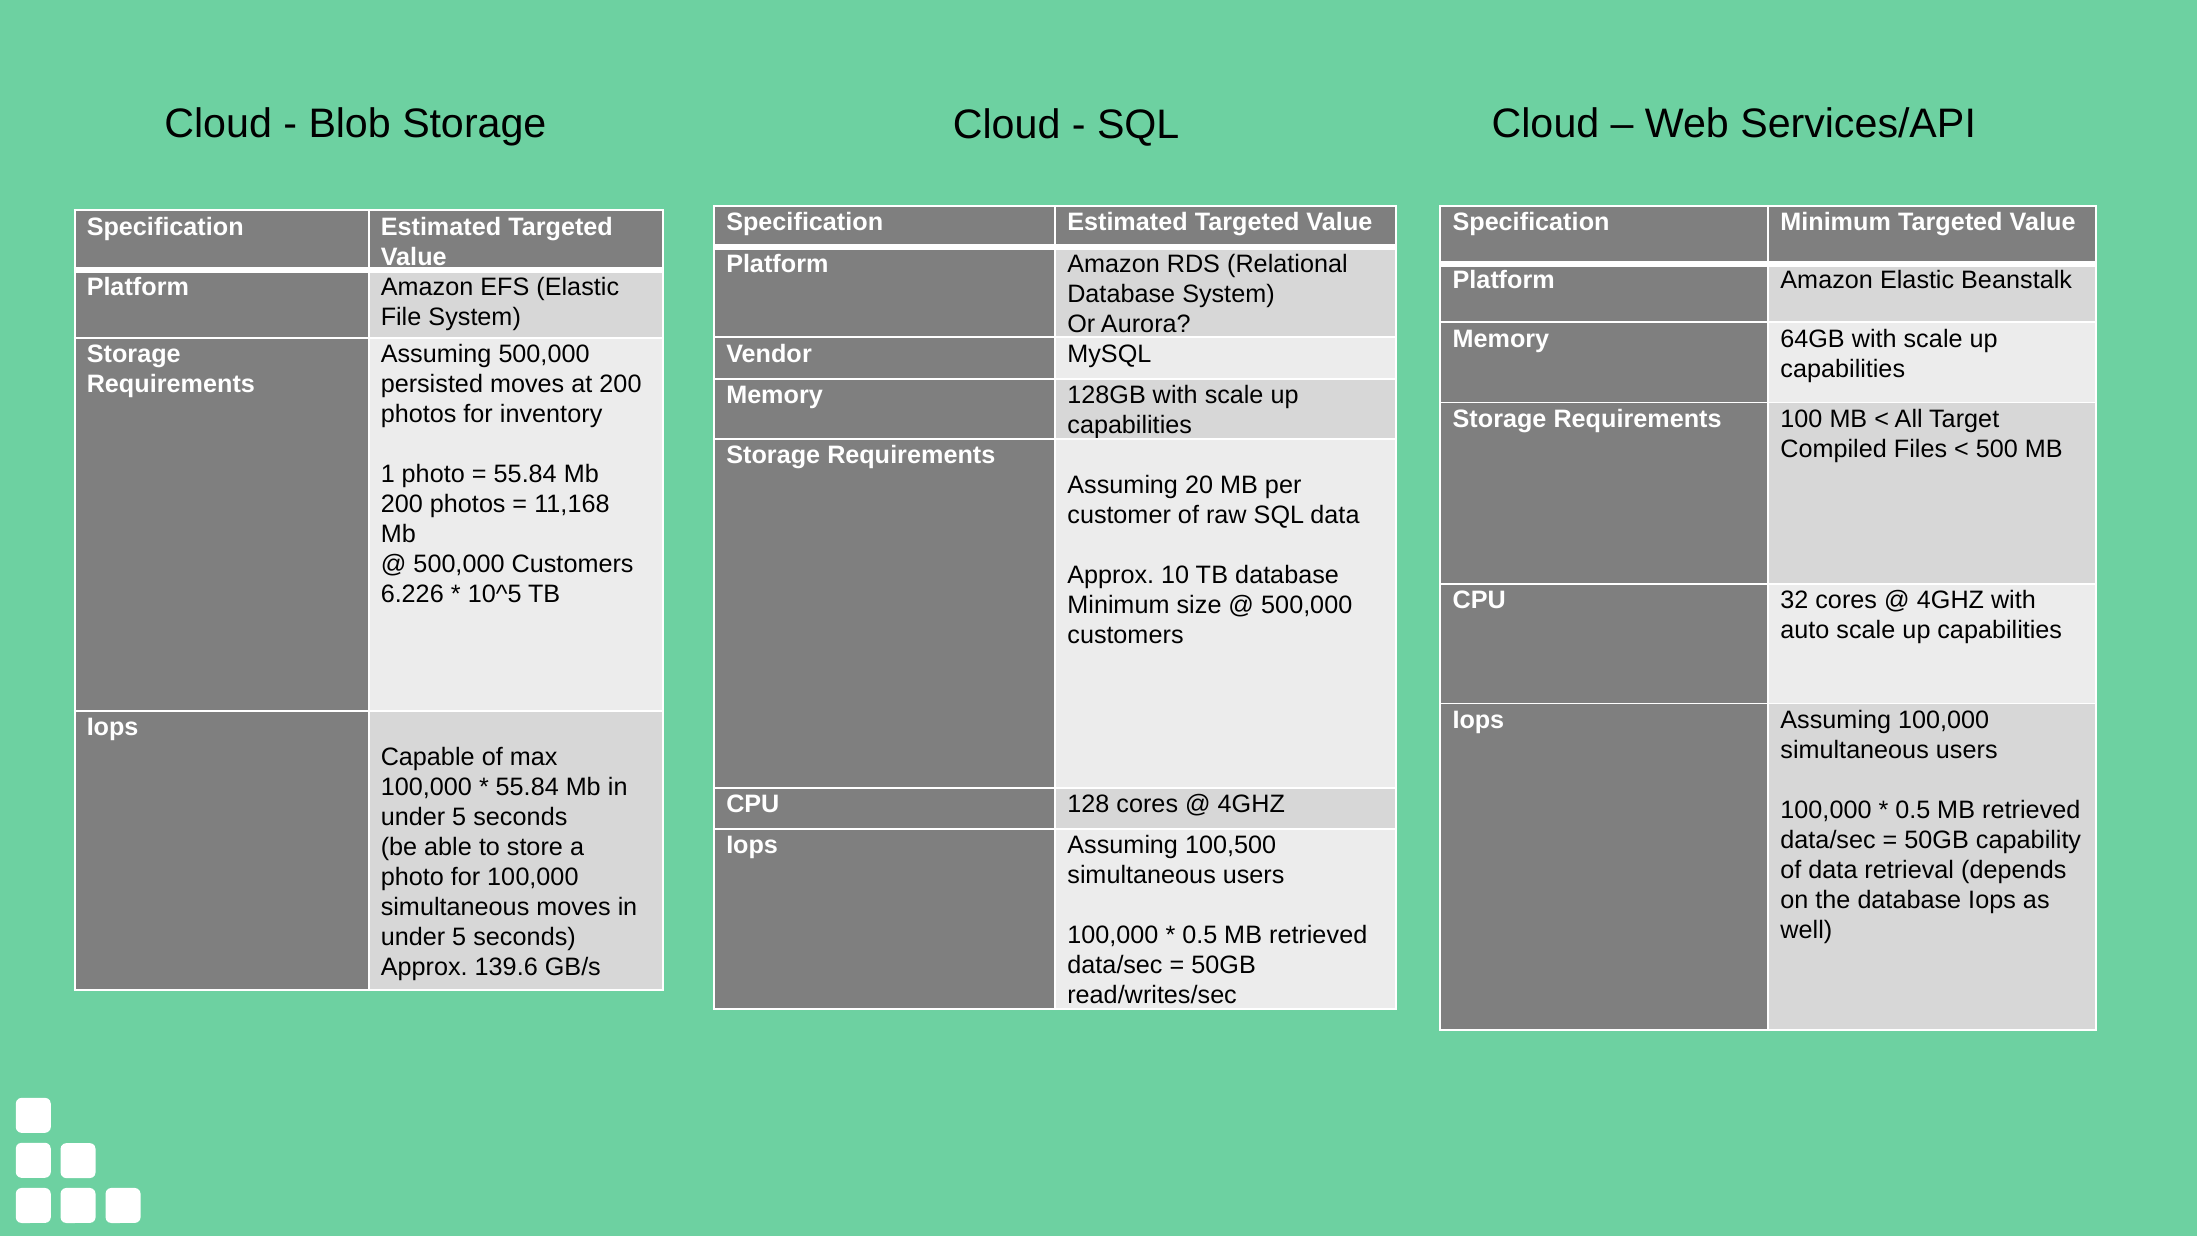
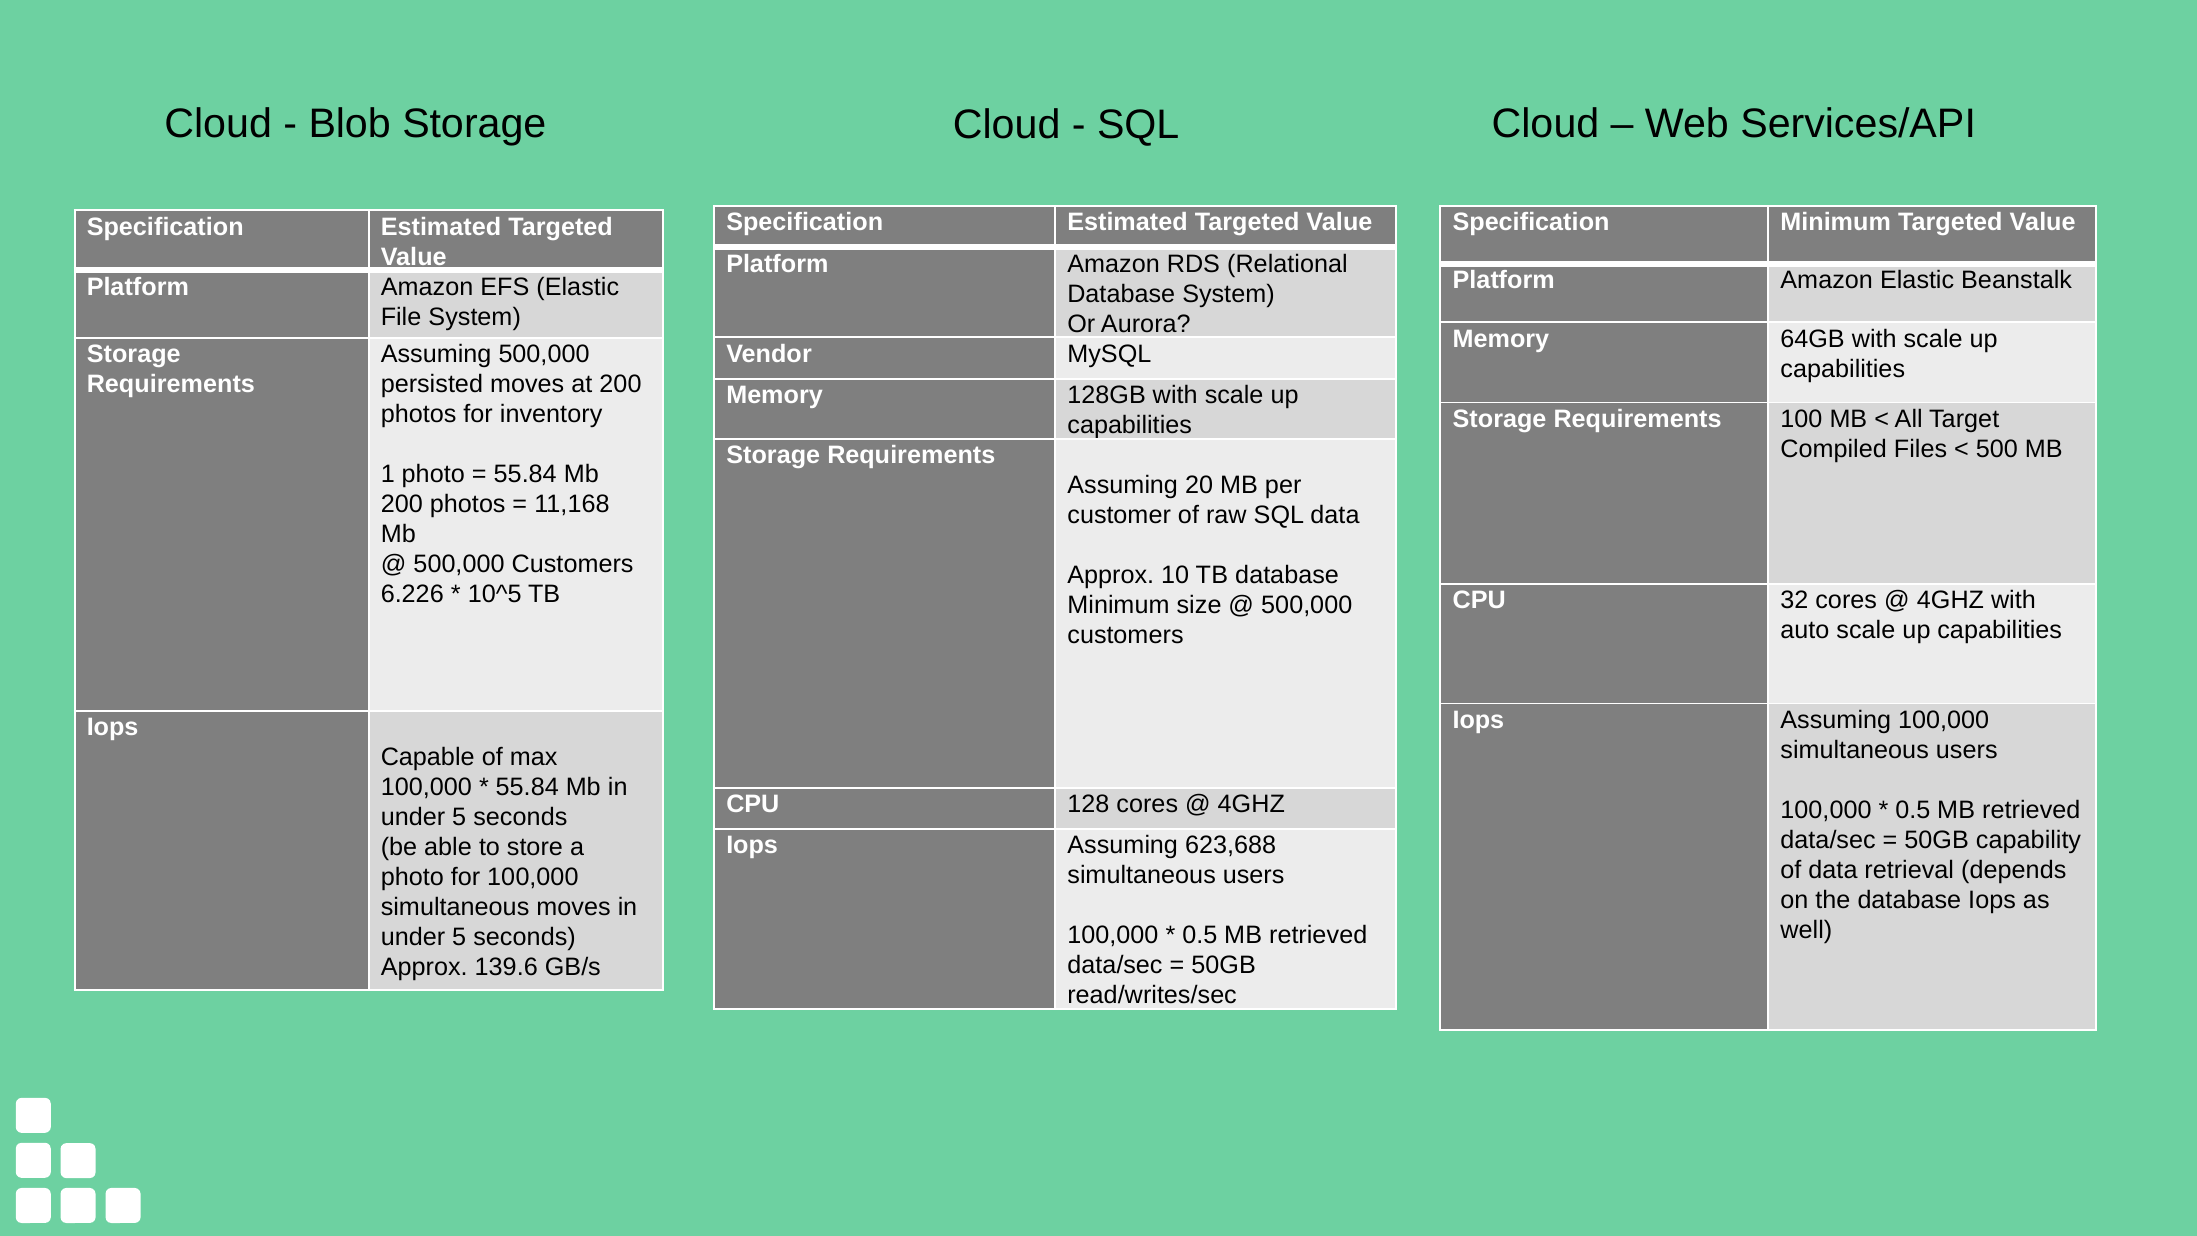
100,500: 100,500 -> 623,688
